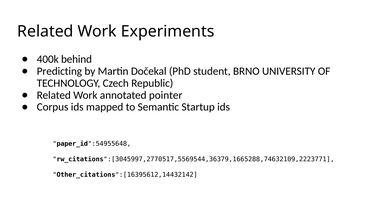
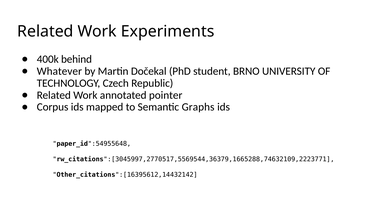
Predicting: Predicting -> Whatever
Startup: Startup -> Graphs
